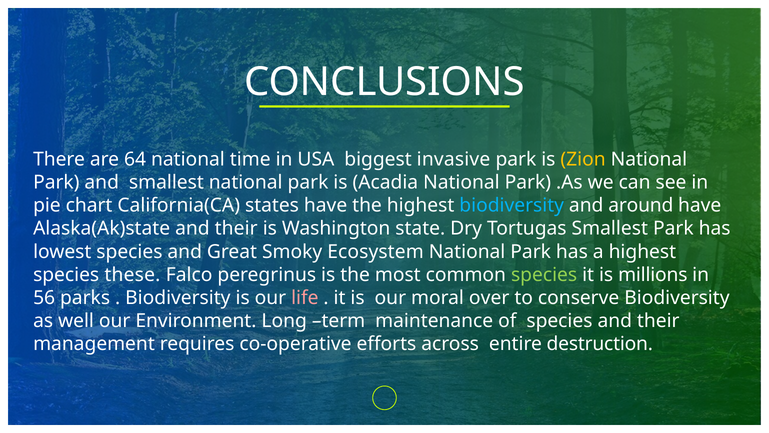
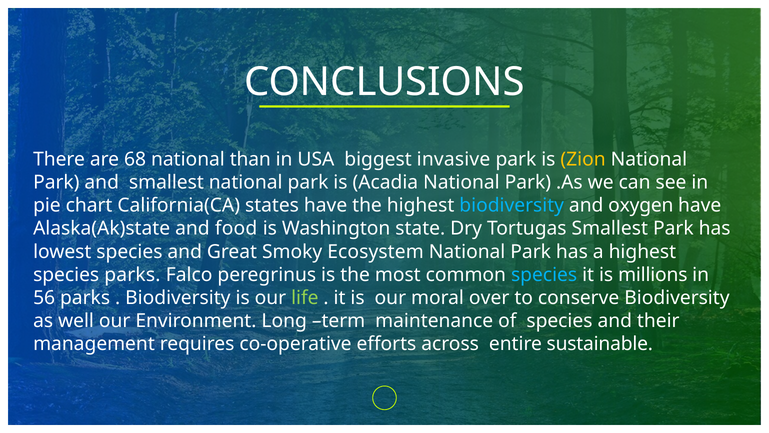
64: 64 -> 68
time: time -> than
around: around -> oxygen
Alaska(Ak)state and their: their -> food
species these: these -> parks
species at (544, 275) colour: light green -> light blue
life colour: pink -> light green
destruction: destruction -> sustainable
